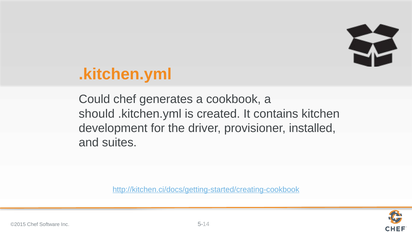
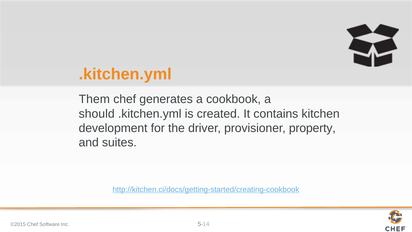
Could: Could -> Them
installed: installed -> property
